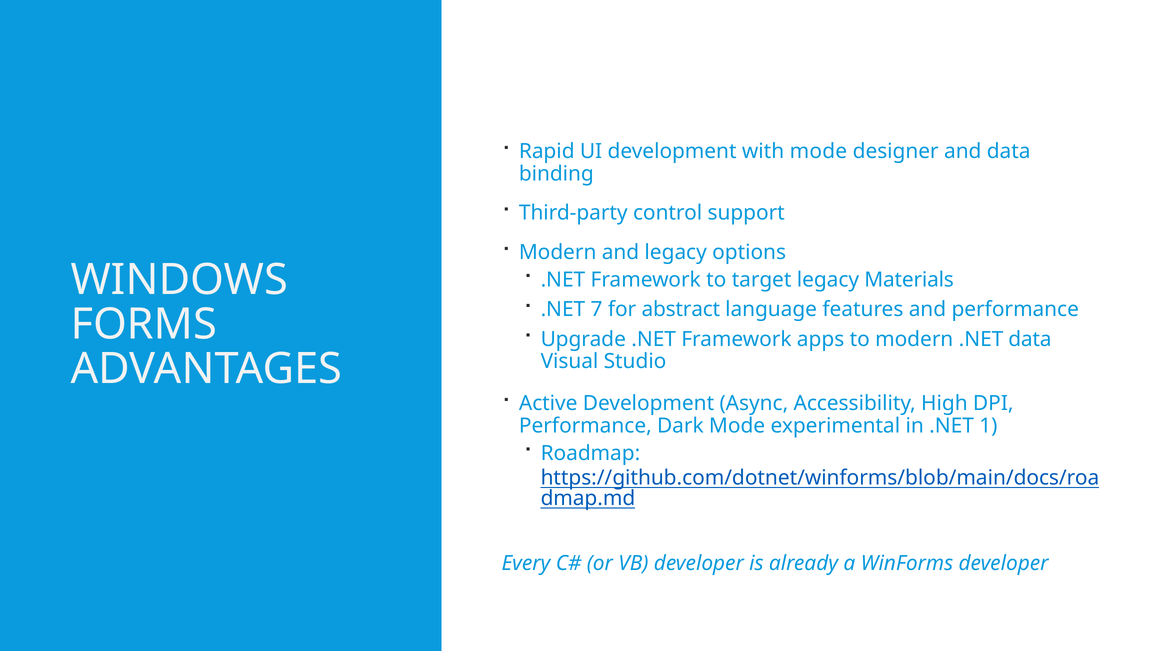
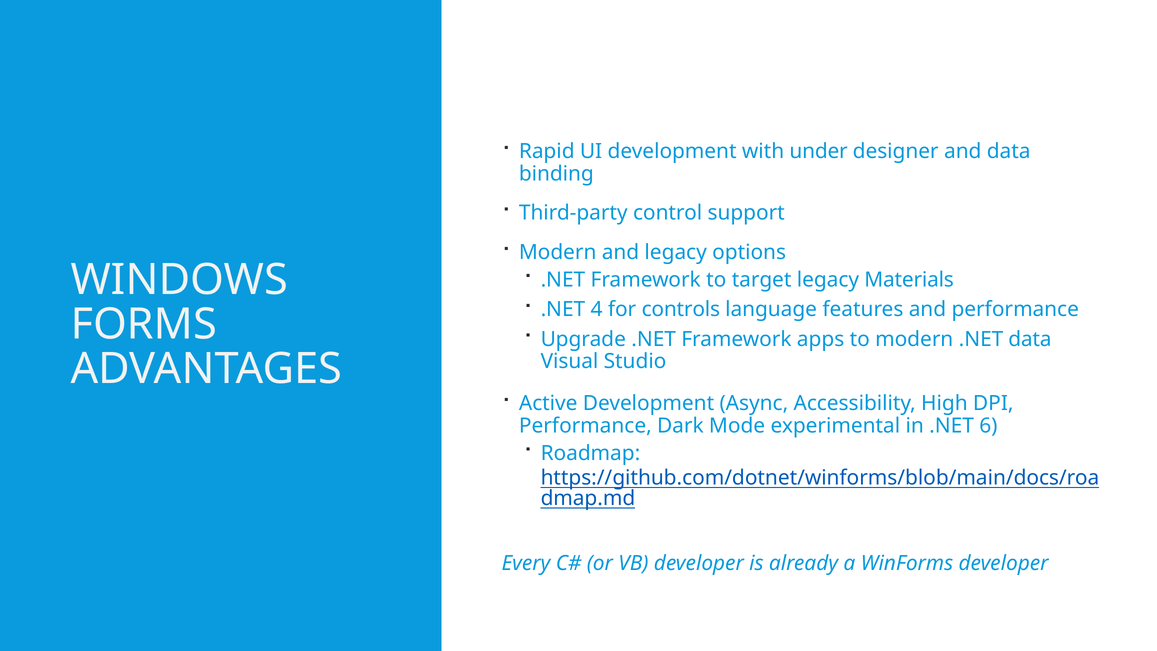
with mode: mode -> under
7: 7 -> 4
abstract: abstract -> controls
1: 1 -> 6
